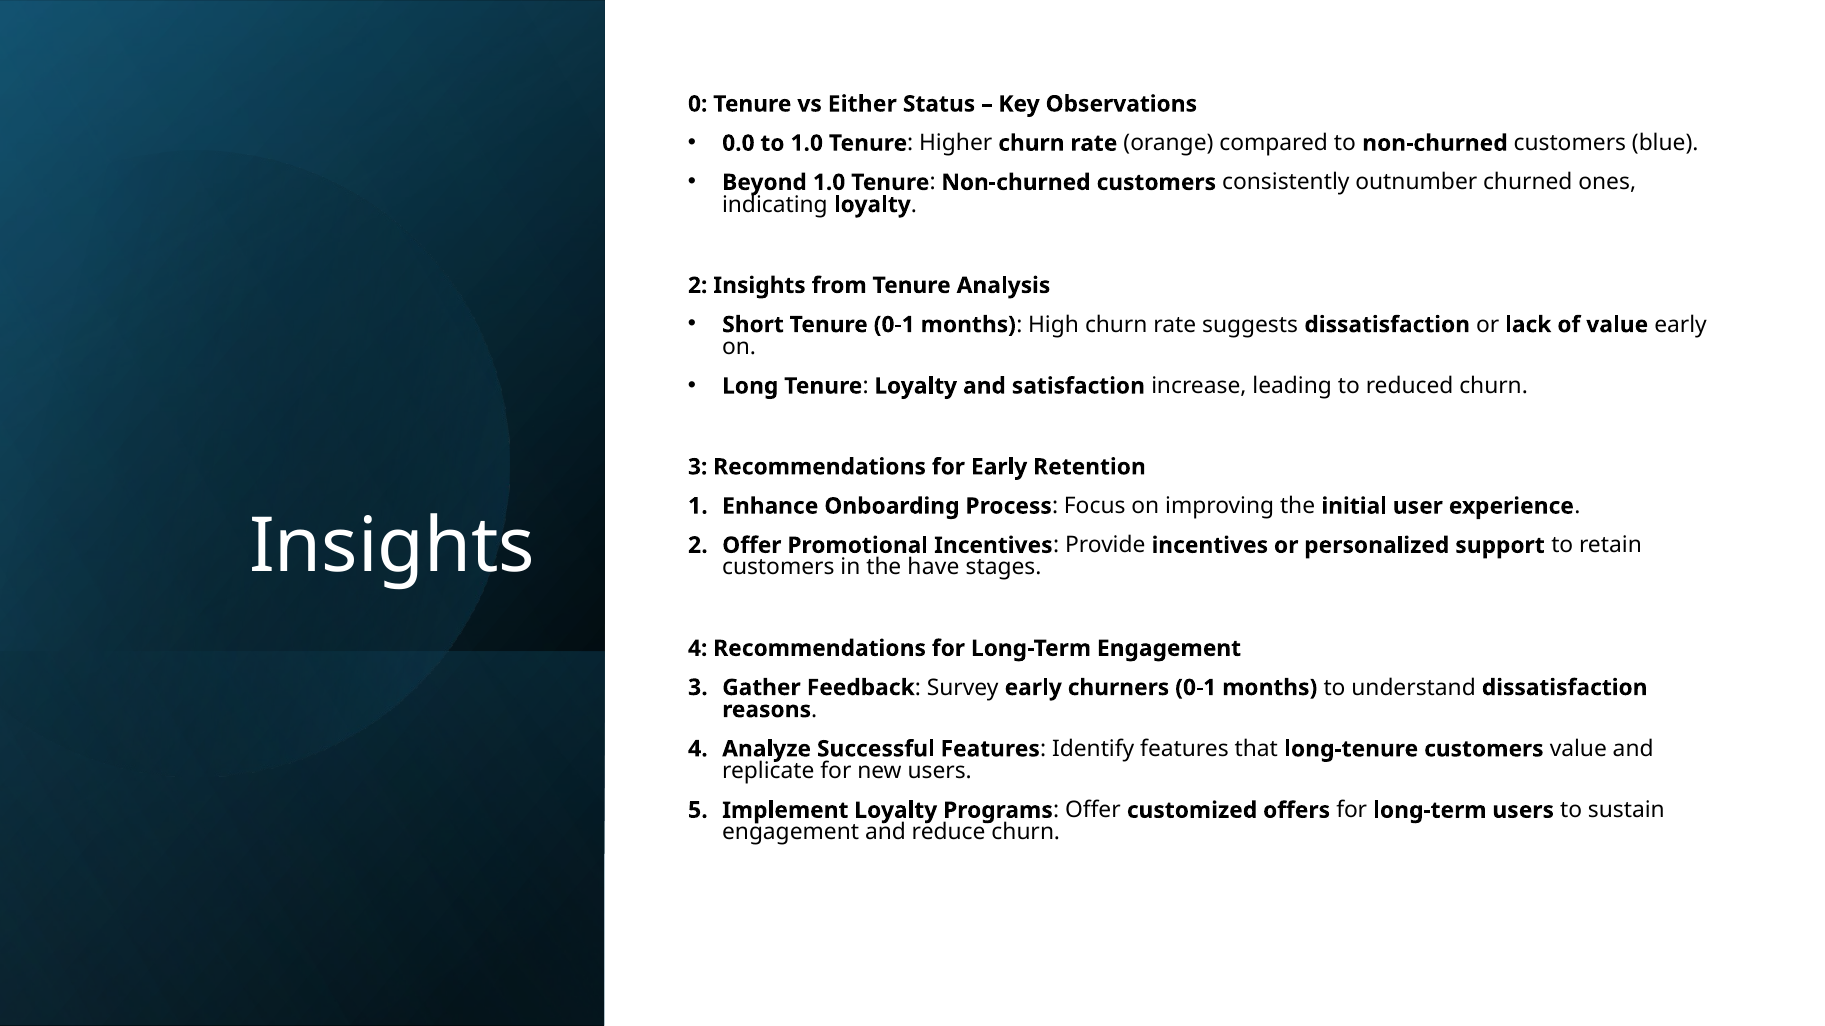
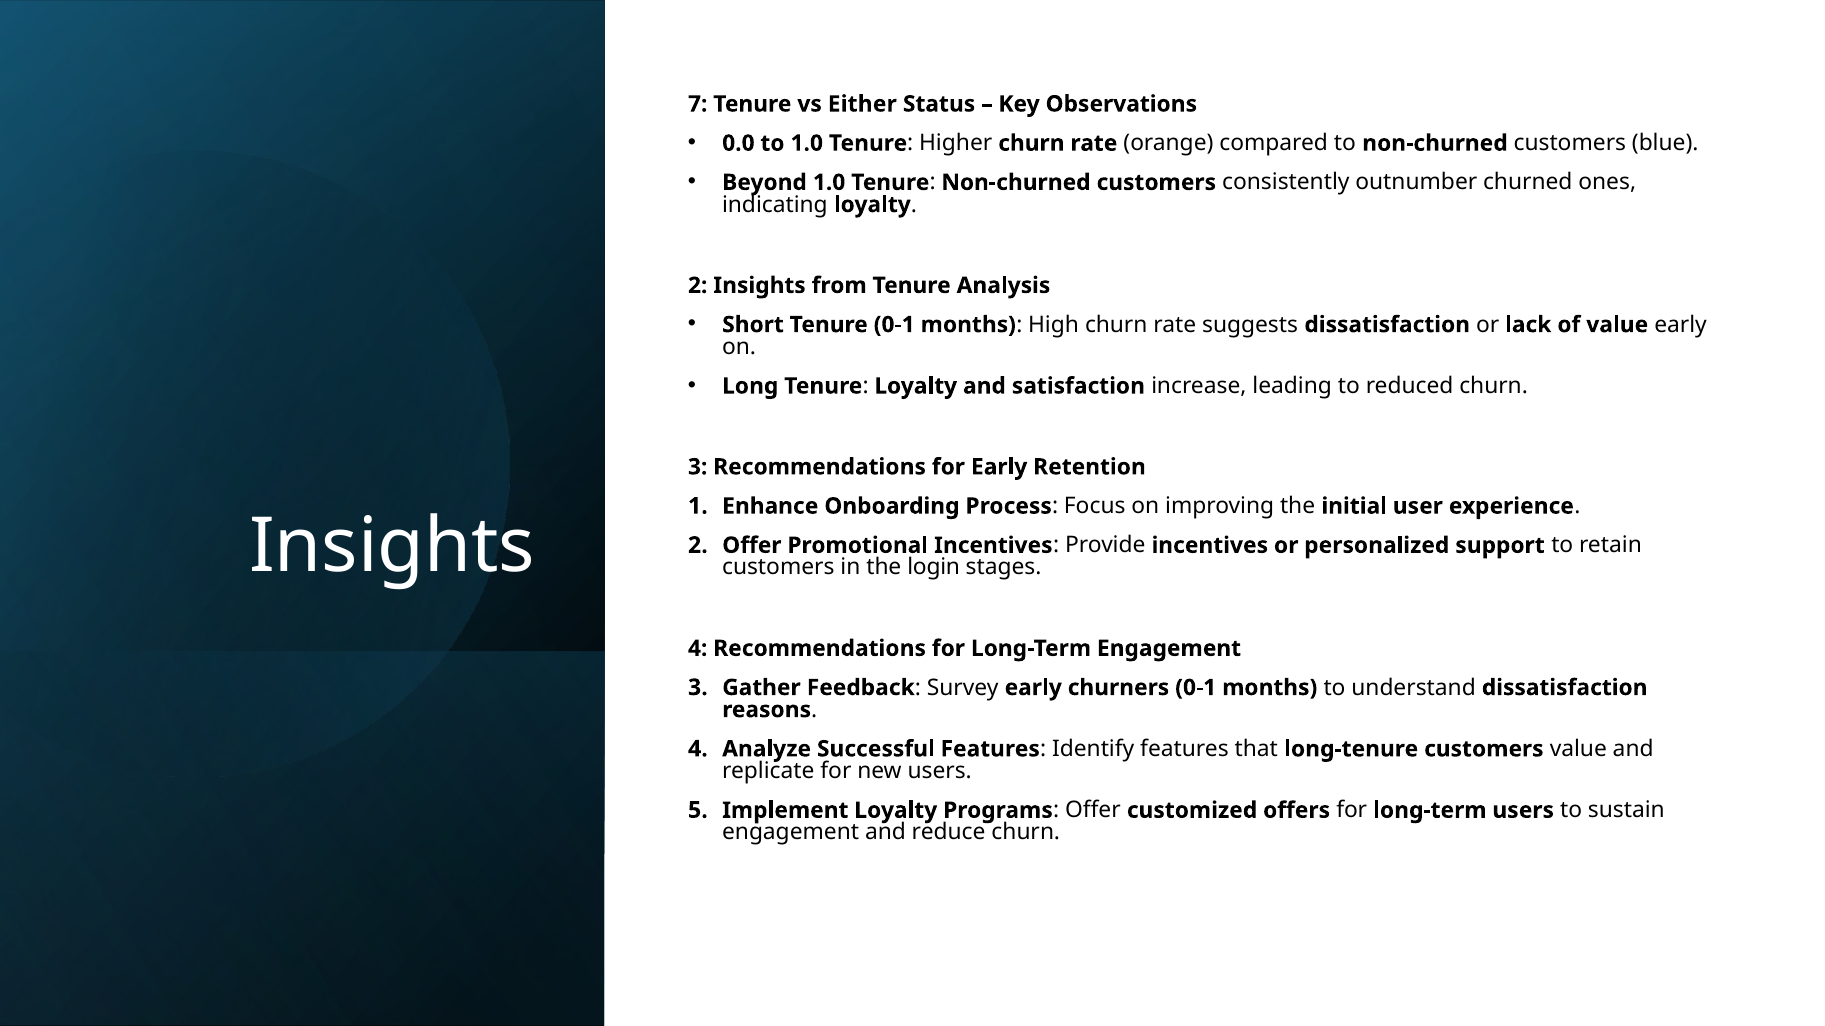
0: 0 -> 7
have: have -> login
